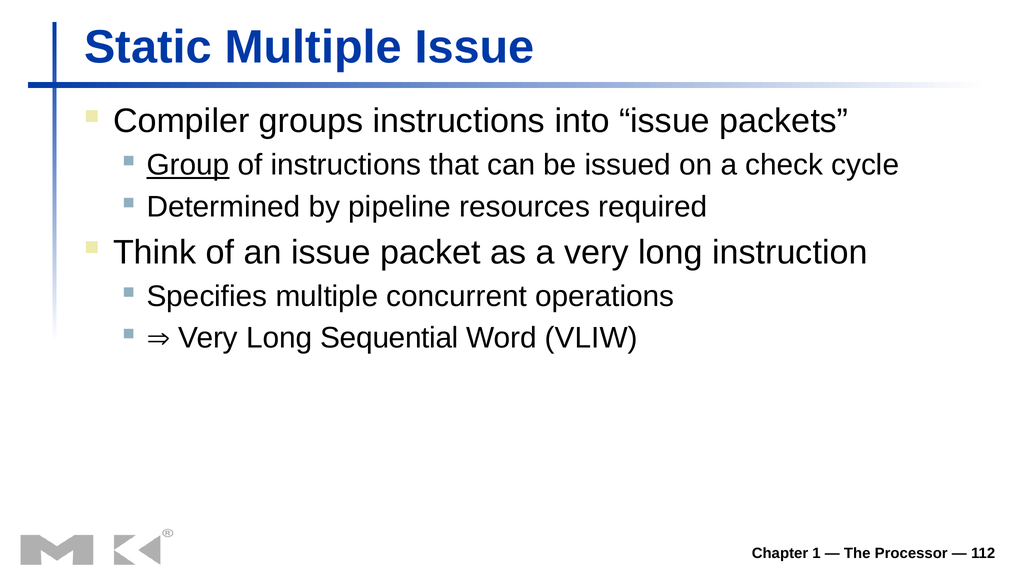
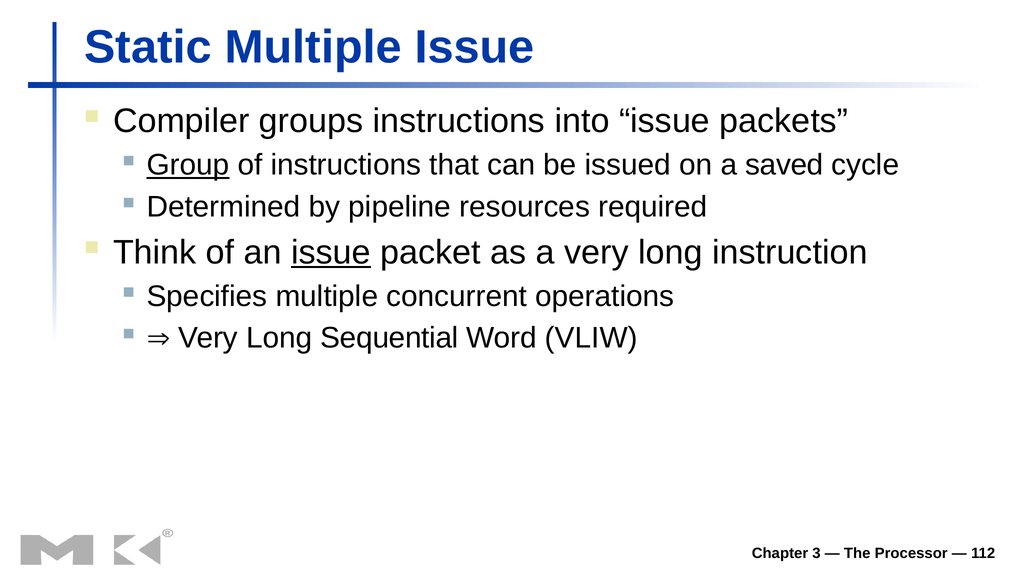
check: check -> saved
issue at (331, 252) underline: none -> present
1: 1 -> 3
